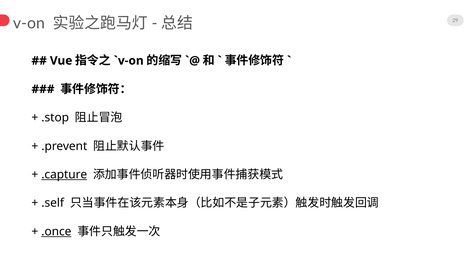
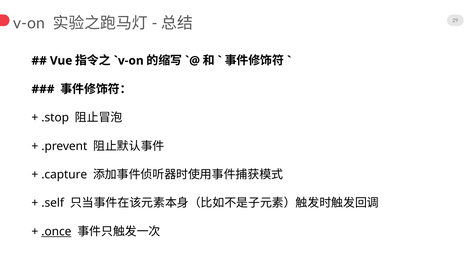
.capture underline: present -> none
